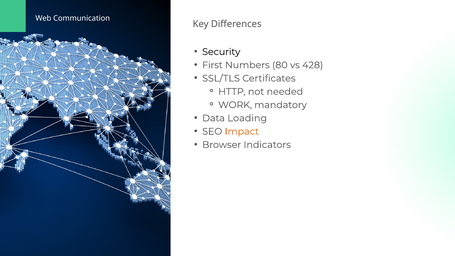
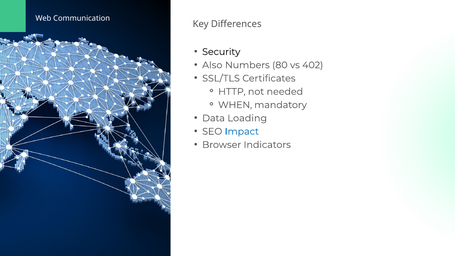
First: First -> Also
428: 428 -> 402
WORK: WORK -> WHEN
Impact colour: orange -> blue
